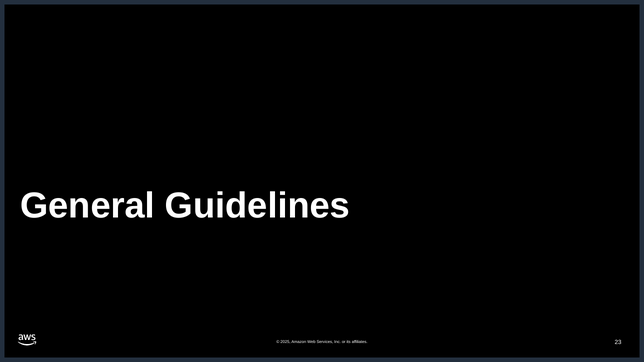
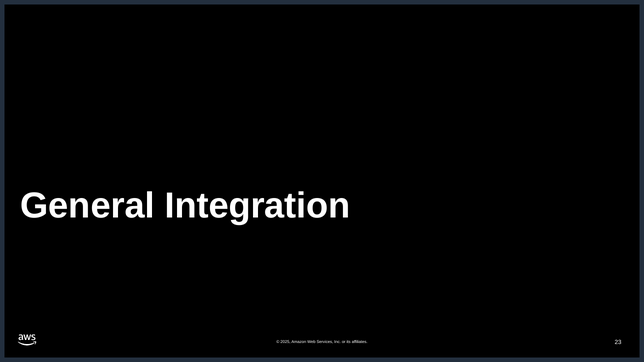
Guidelines: Guidelines -> Integration
